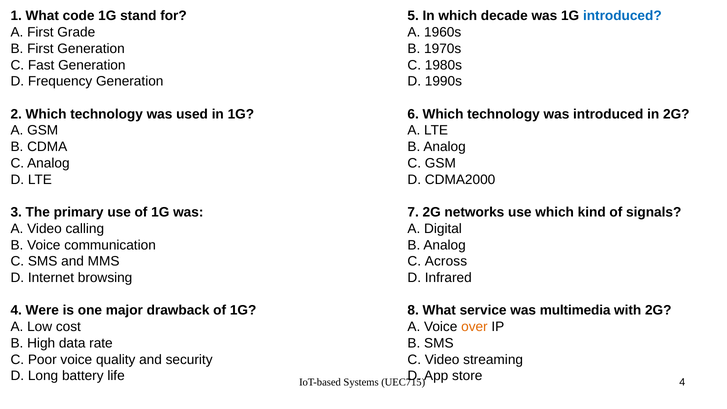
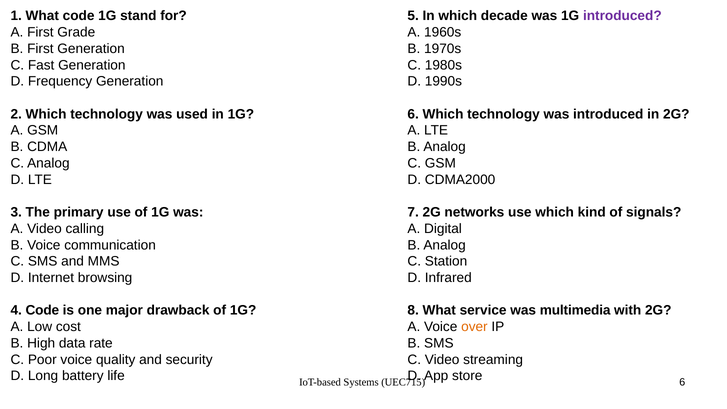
introduced at (622, 16) colour: blue -> purple
Across: Across -> Station
4 Were: Were -> Code
4 at (682, 382): 4 -> 6
